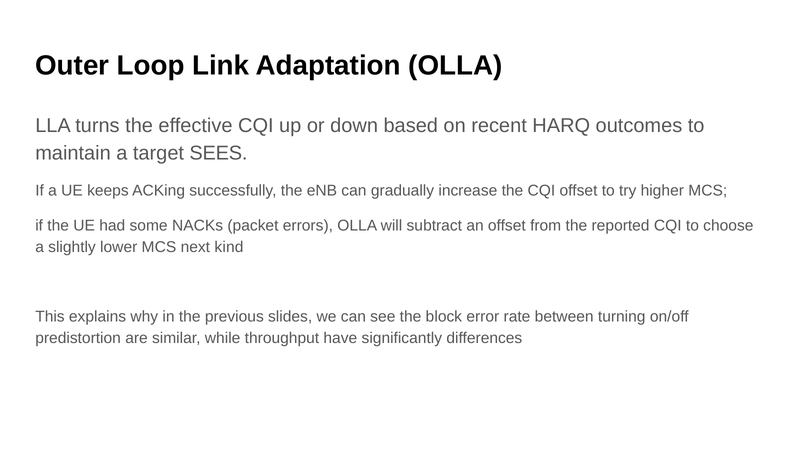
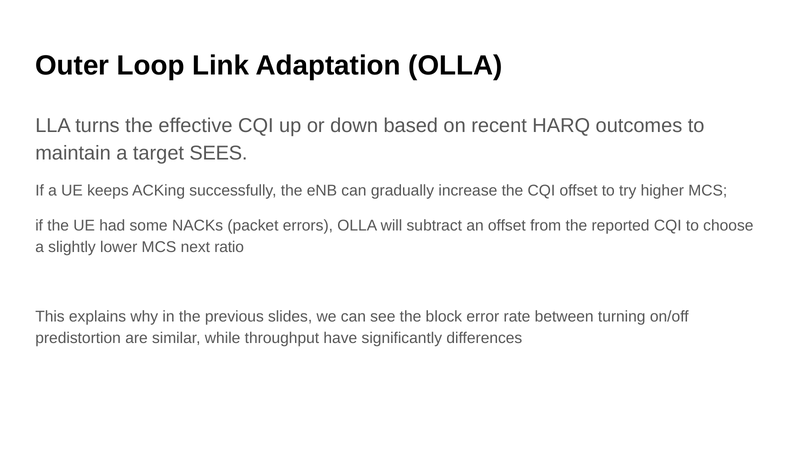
kind: kind -> ratio
